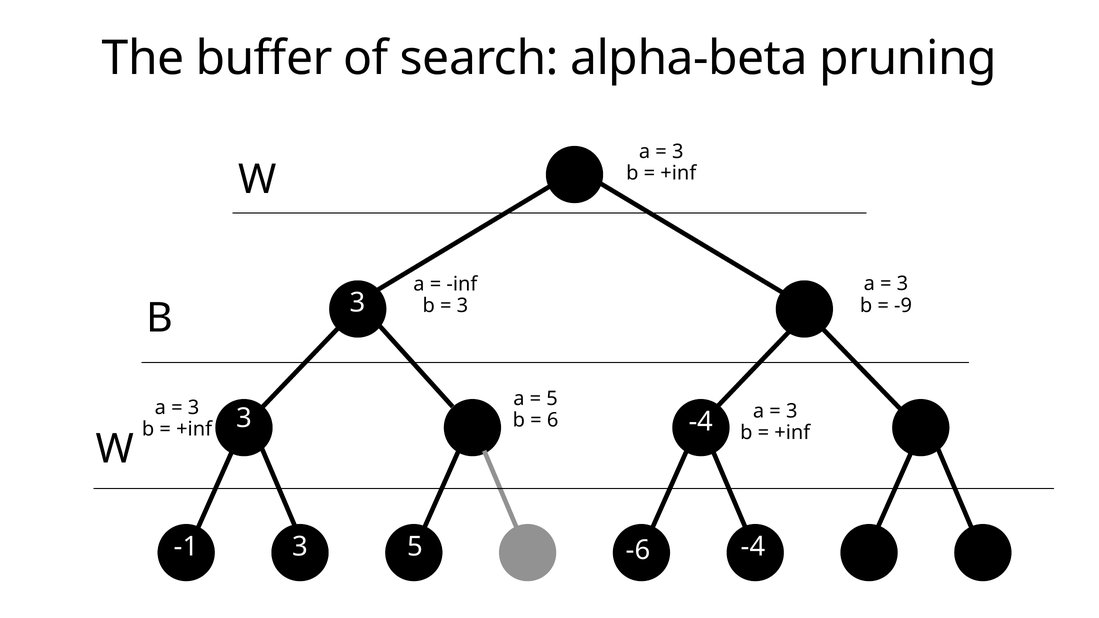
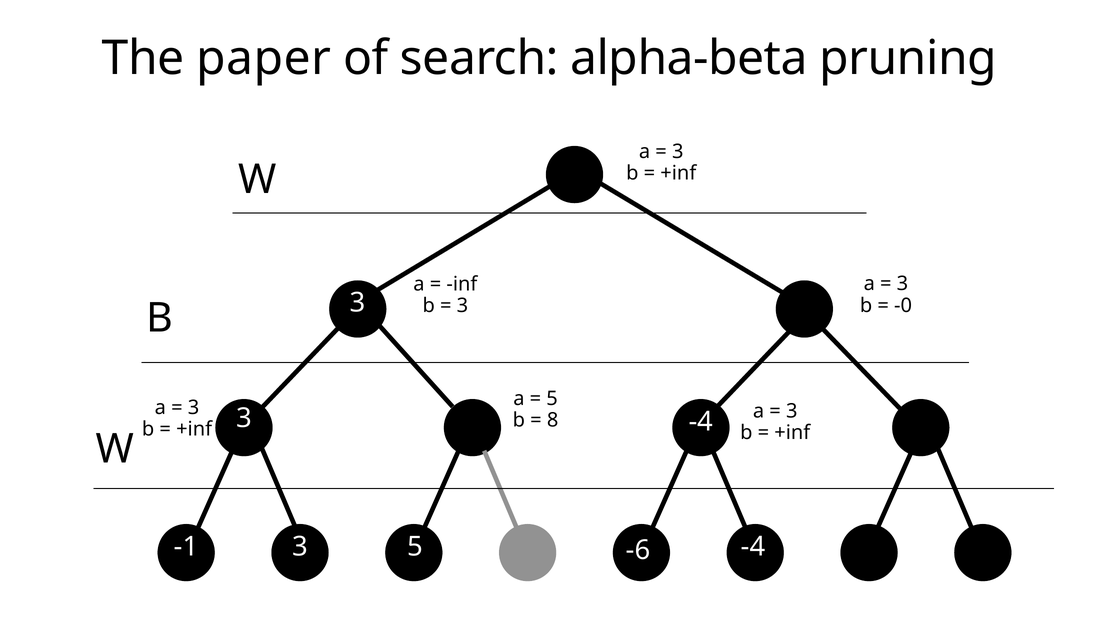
buffer: buffer -> paper
-9: -9 -> -0
6: 6 -> 8
